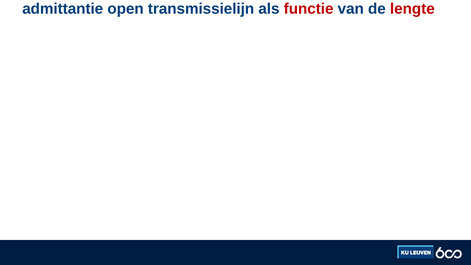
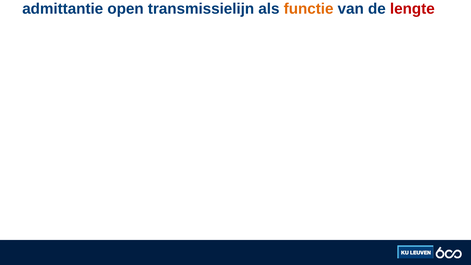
functie colour: red -> orange
